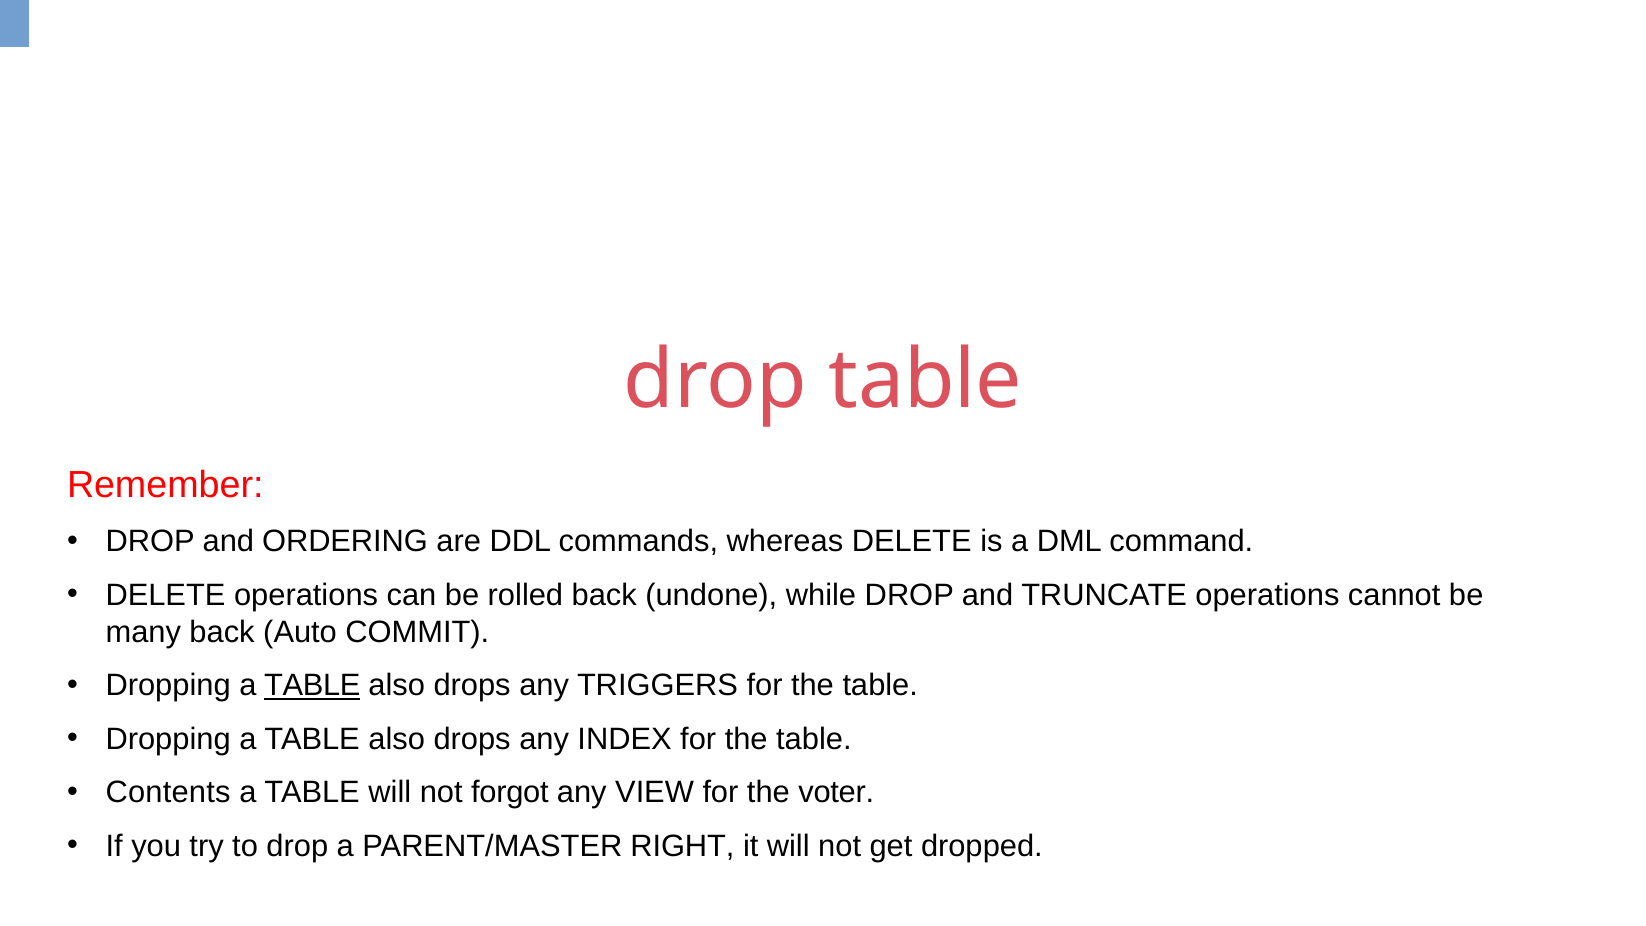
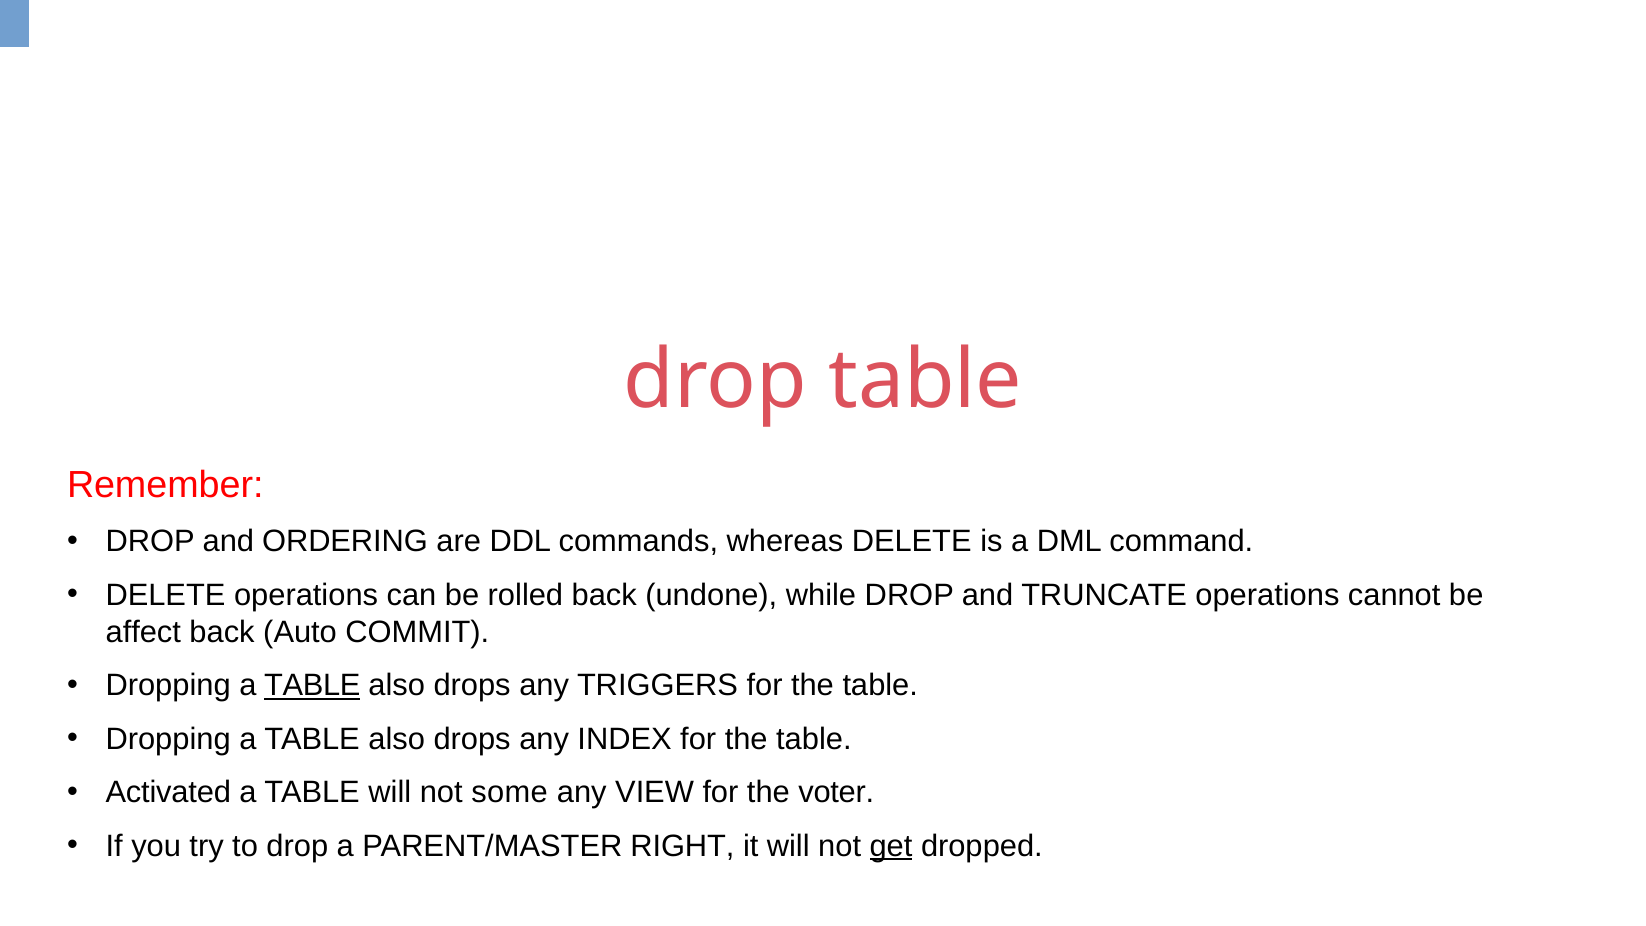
many: many -> affect
Contents: Contents -> Activated
forgot: forgot -> some
get underline: none -> present
